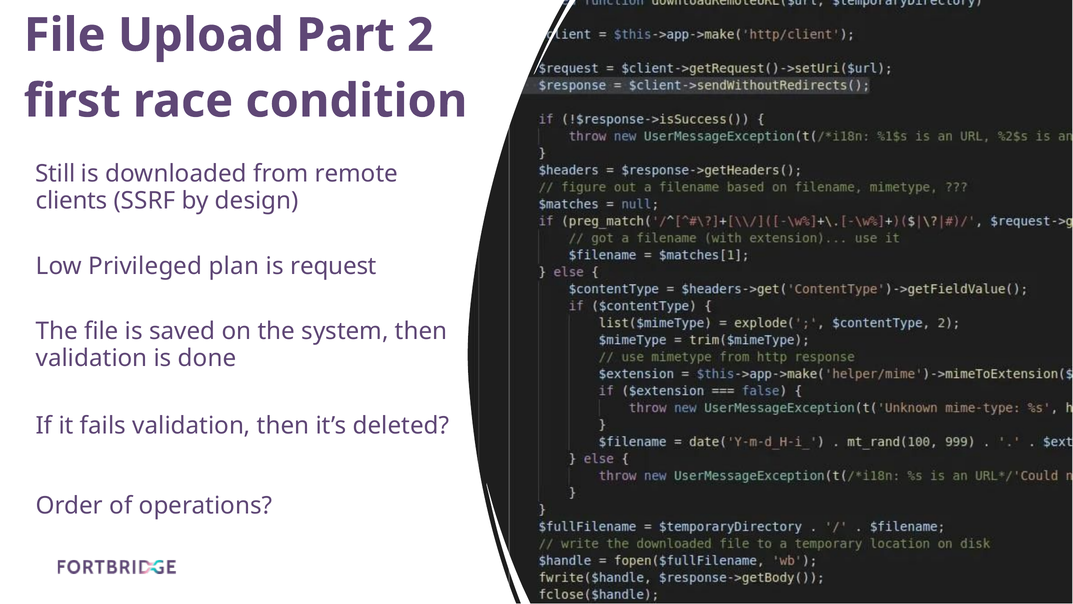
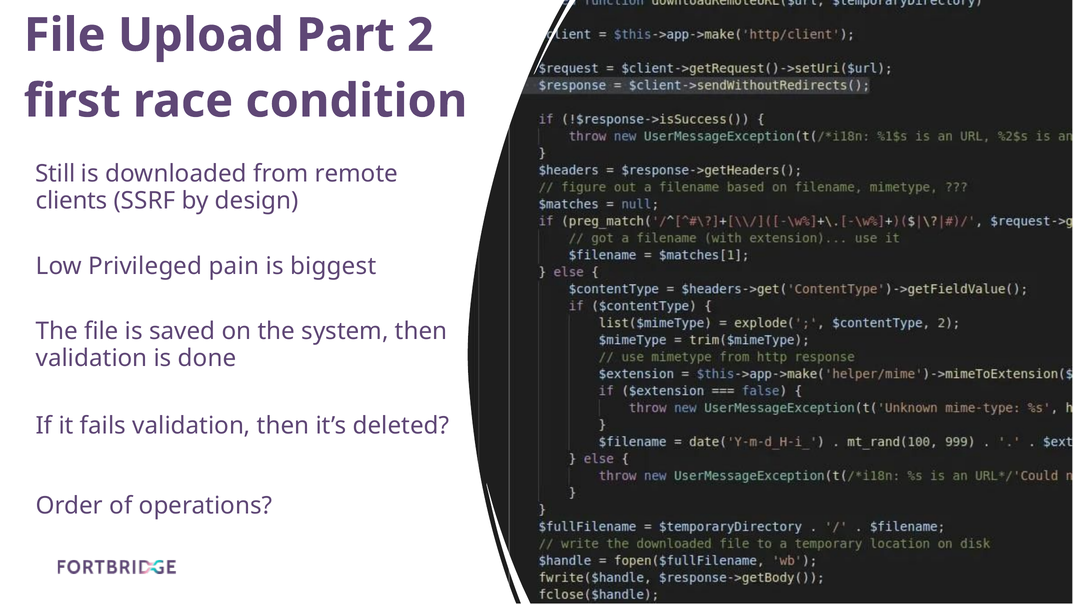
plan: plan -> pain
request: request -> biggest
